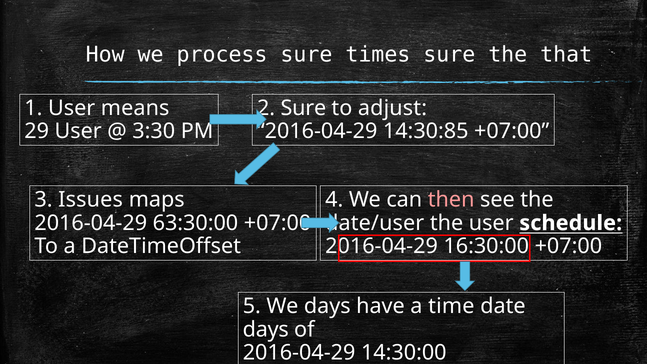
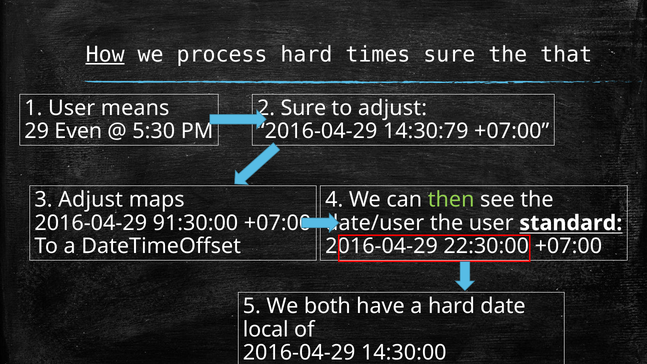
How underline: none -> present
process sure: sure -> hard
29 User: User -> Even
3:30: 3:30 -> 5:30
14:30:85: 14:30:85 -> 14:30:79
3 Issues: Issues -> Adjust
then colour: pink -> light green
63:30:00: 63:30:00 -> 91:30:00
schedule: schedule -> standard
16:30:00: 16:30:00 -> 22:30:00
We days: days -> both
a time: time -> hard
days at (266, 330): days -> local
